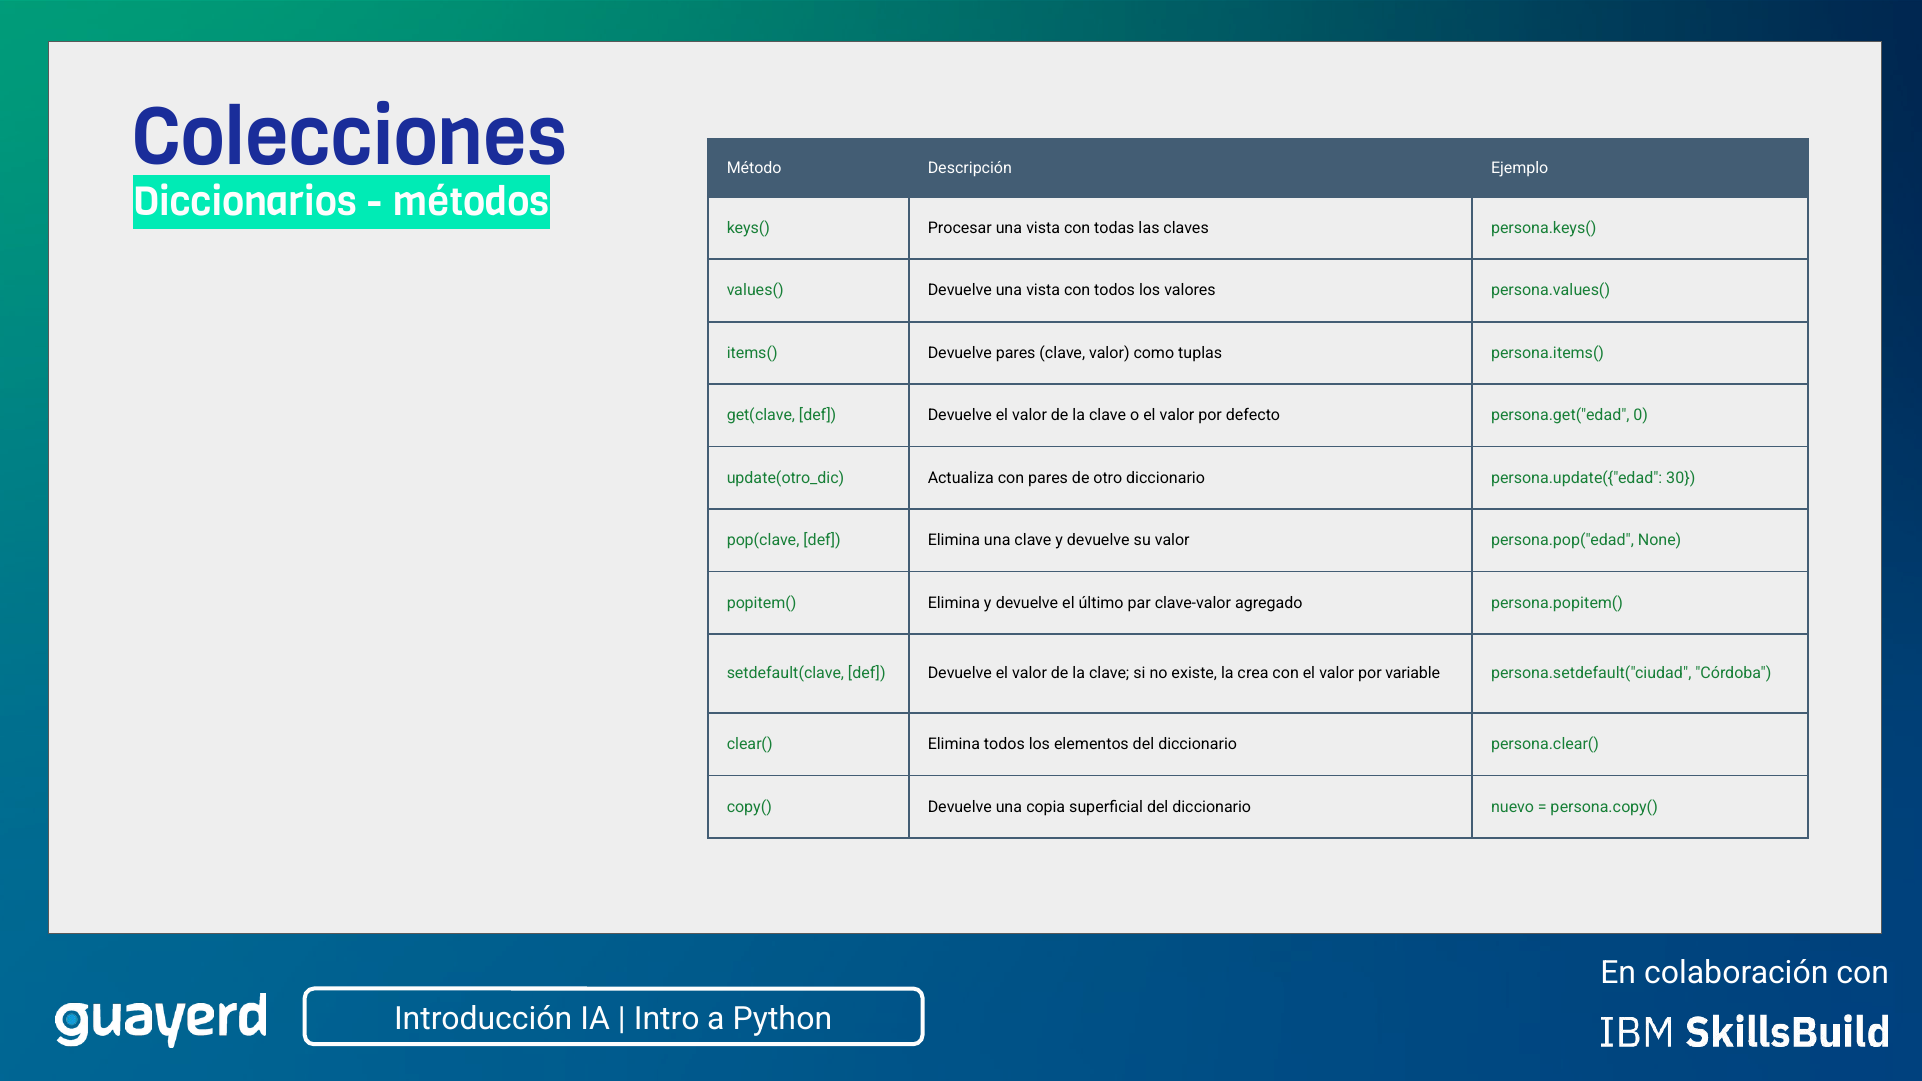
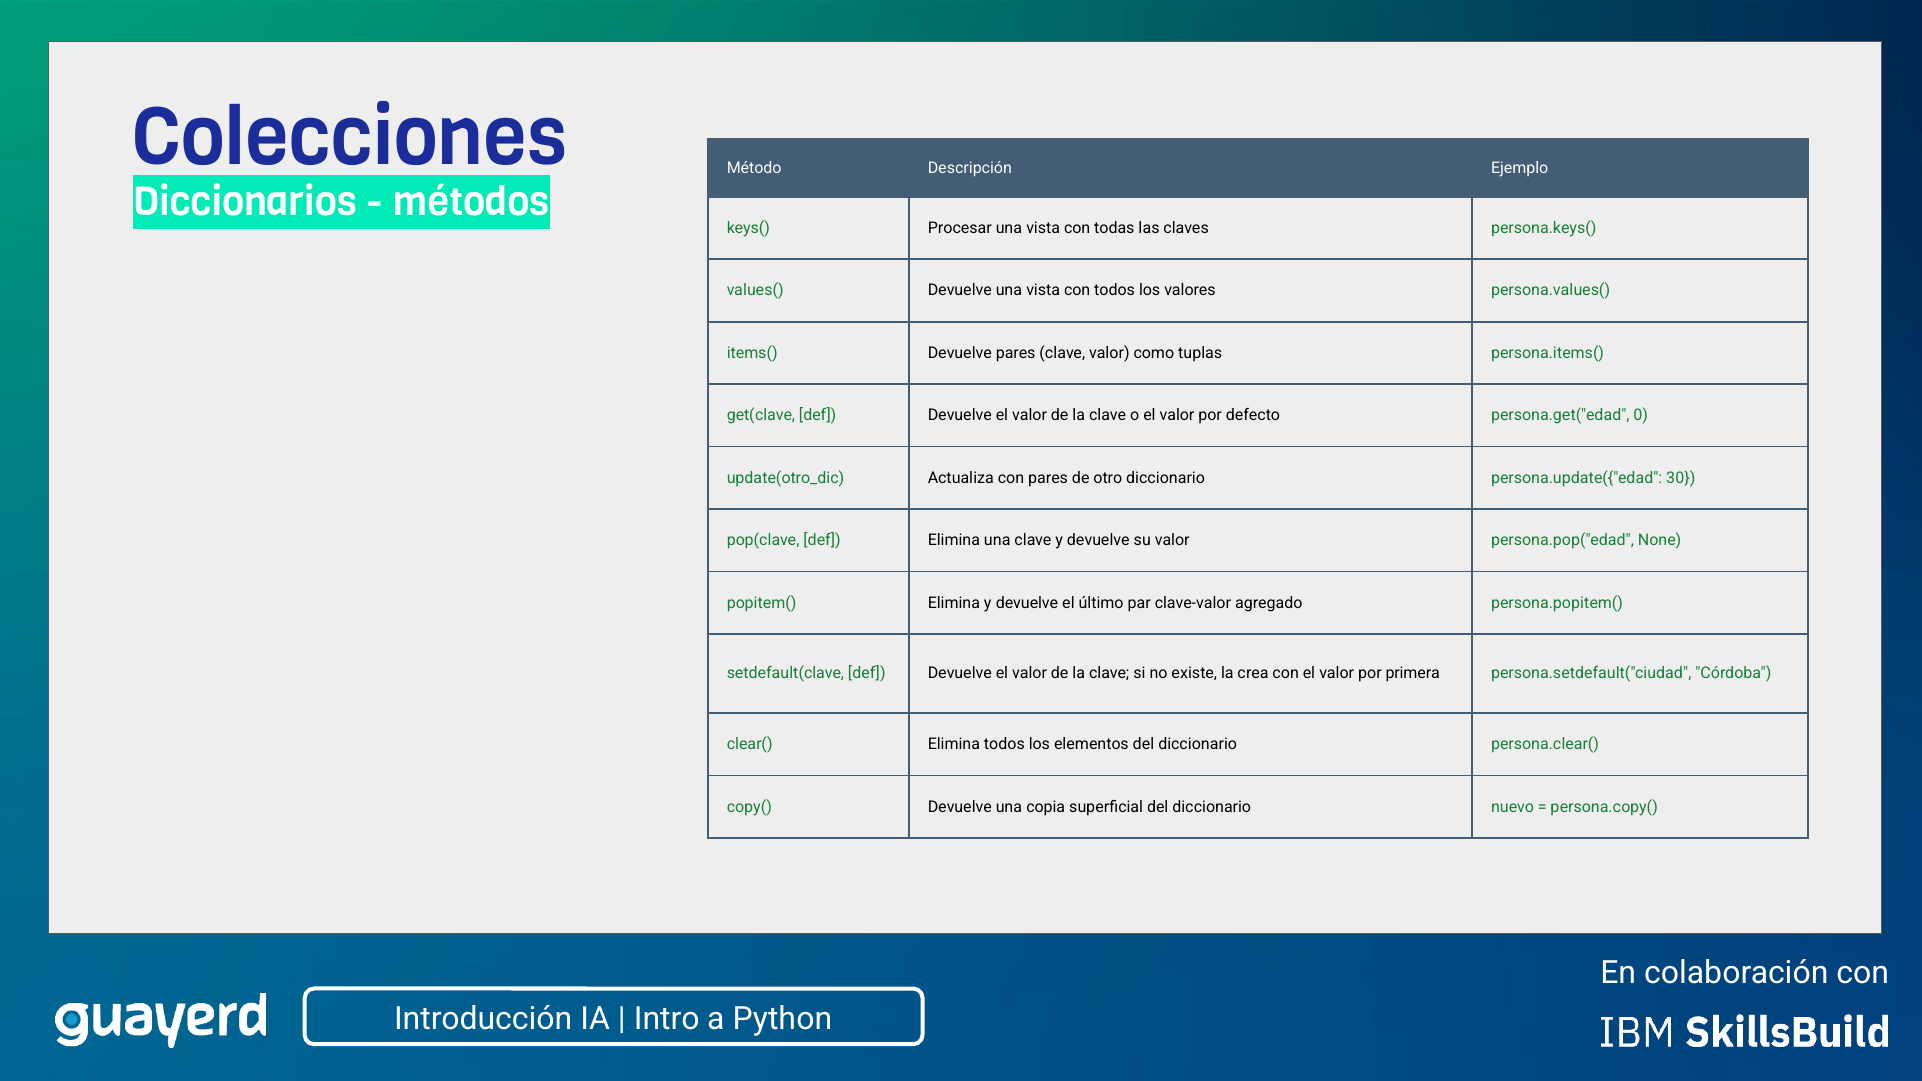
variable: variable -> primera
